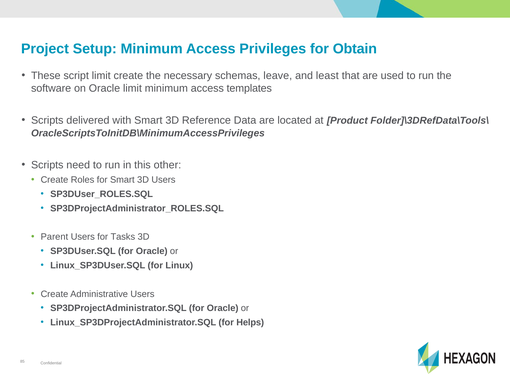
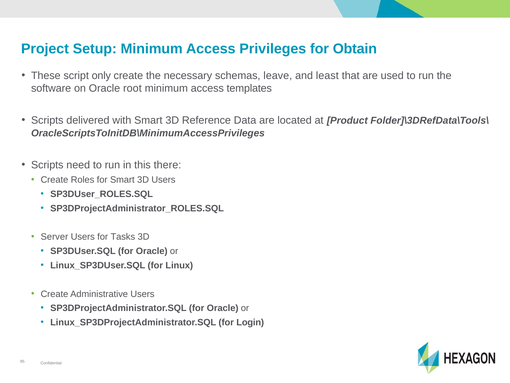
script limit: limit -> only
Oracle limit: limit -> root
other: other -> there
Parent: Parent -> Server
Helps: Helps -> Login
